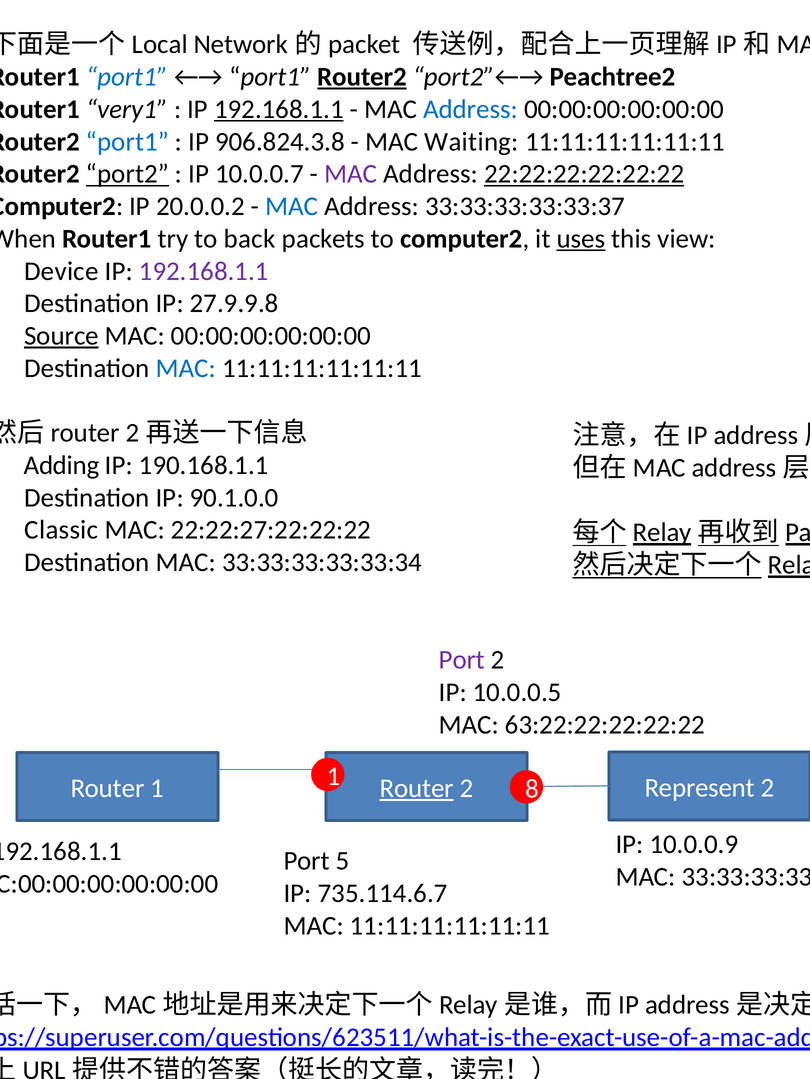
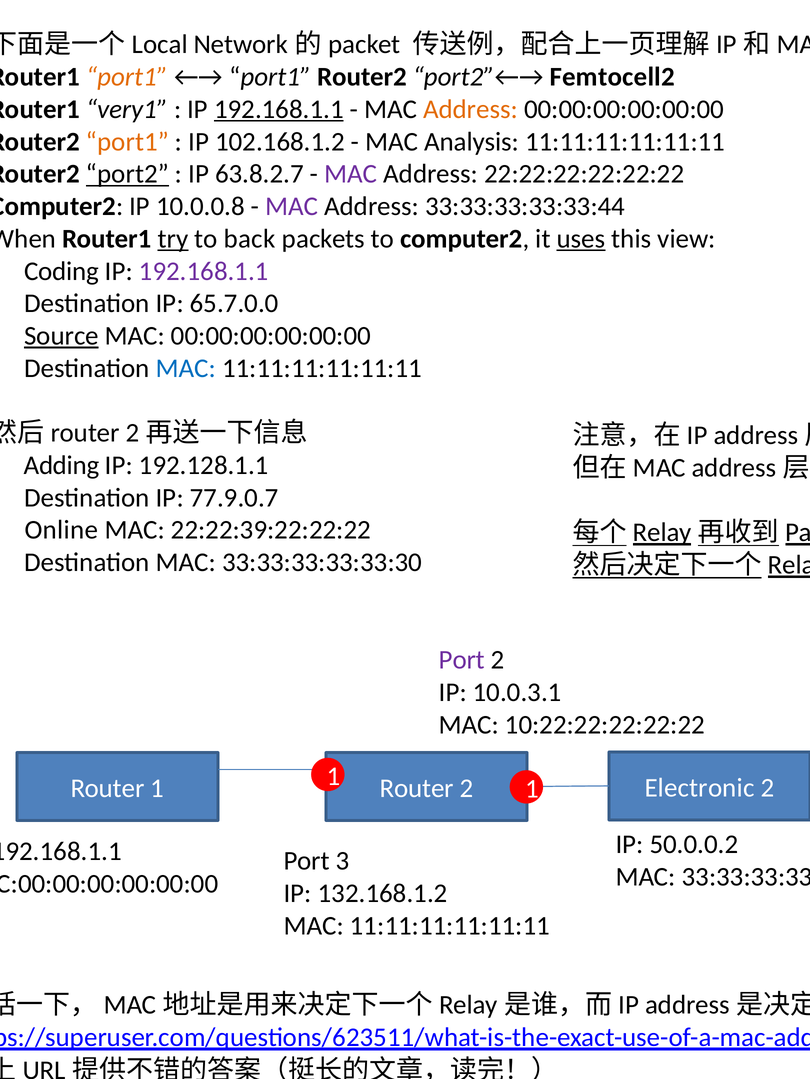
port1 at (127, 77) colour: blue -> orange
Router2 at (362, 77) underline: present -> none
Peachtree2: Peachtree2 -> Femtocell2
Address at (471, 109) colour: blue -> orange
port1 at (127, 142) colour: blue -> orange
906.824.3.8: 906.824.3.8 -> 102.168.1.2
Waiting: Waiting -> Analysis
10.0.0.7: 10.0.0.7 -> 63.8.2.7
22:22:22:22:22:22 underline: present -> none
20.0.0.2: 20.0.0.2 -> 10.0.0.8
MAC at (292, 207) colour: blue -> purple
33:33:33:33:33:37: 33:33:33:33:33:37 -> 33:33:33:33:33:44
try underline: none -> present
Device: Device -> Coding
27.9.9.8: 27.9.9.8 -> 65.7.0.0
190.168.1.1: 190.168.1.1 -> 192.128.1.1
90.1.0.0: 90.1.0.0 -> 77.9.0.7
Classic: Classic -> Online
22:22:27:22:22:22: 22:22:27:22:22:22 -> 22:22:39:22:22:22
33:33:33:33:33:34: 33:33:33:33:33:34 -> 33:33:33:33:33:30
10.0.0.5: 10.0.0.5 -> 10.0.3.1
63:22:22:22:22:22: 63:22:22:22:22:22 -> 10:22:22:22:22:22
1 8: 8 -> 1
Router at (417, 789) underline: present -> none
Represent: Represent -> Electronic
10.0.0.9: 10.0.0.9 -> 50.0.0.2
5: 5 -> 3
735.114.6.7: 735.114.6.7 -> 132.168.1.2
